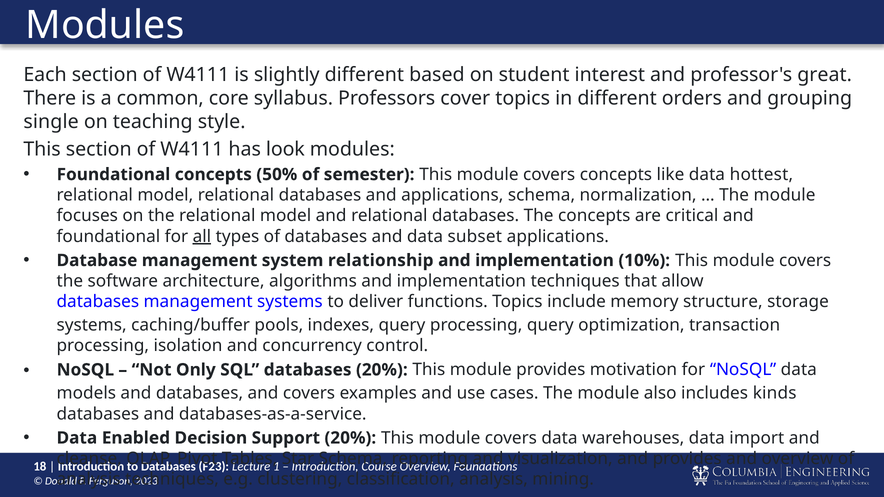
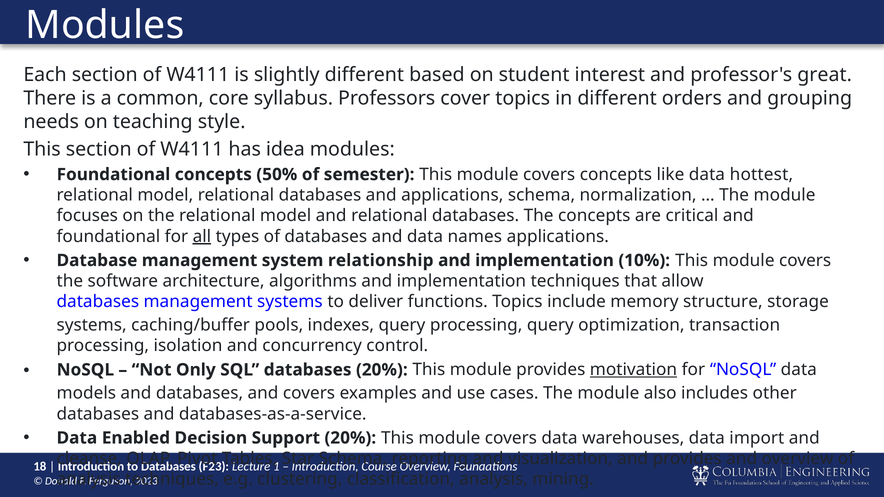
single: single -> needs
look: look -> idea
subset: subset -> names
motivation underline: none -> present
kinds: kinds -> other
